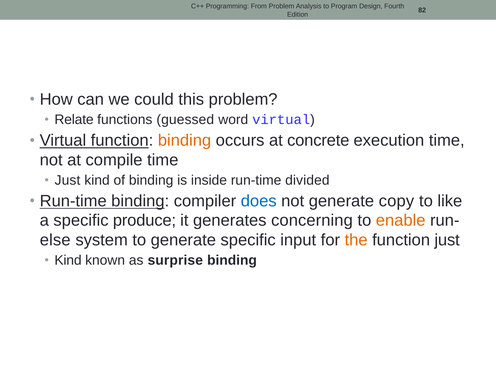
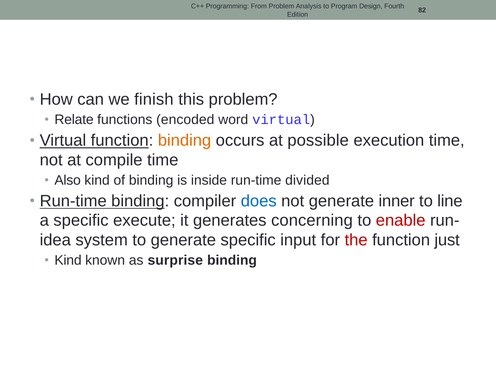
could: could -> finish
guessed: guessed -> encoded
concrete: concrete -> possible
Just at (67, 180): Just -> Also
copy: copy -> inner
like: like -> line
produce: produce -> execute
enable colour: orange -> red
else: else -> idea
the colour: orange -> red
